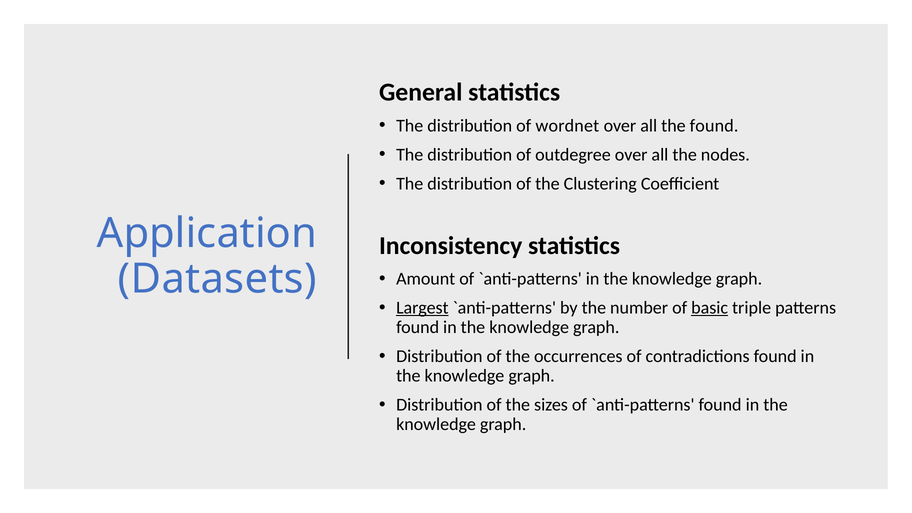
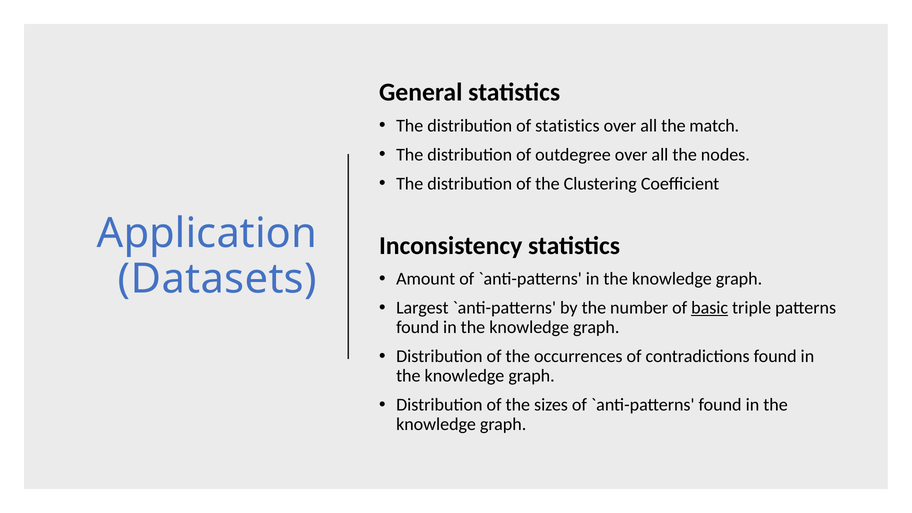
of wordnet: wordnet -> statistics
the found: found -> match
Largest underline: present -> none
